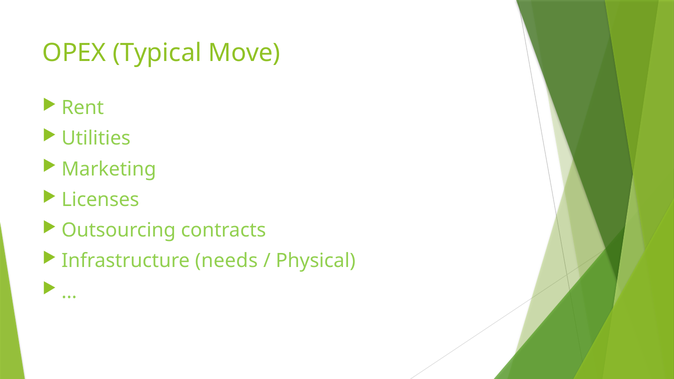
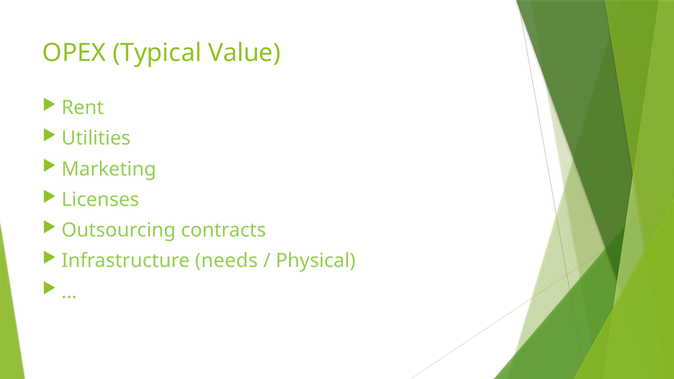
Move: Move -> Value
